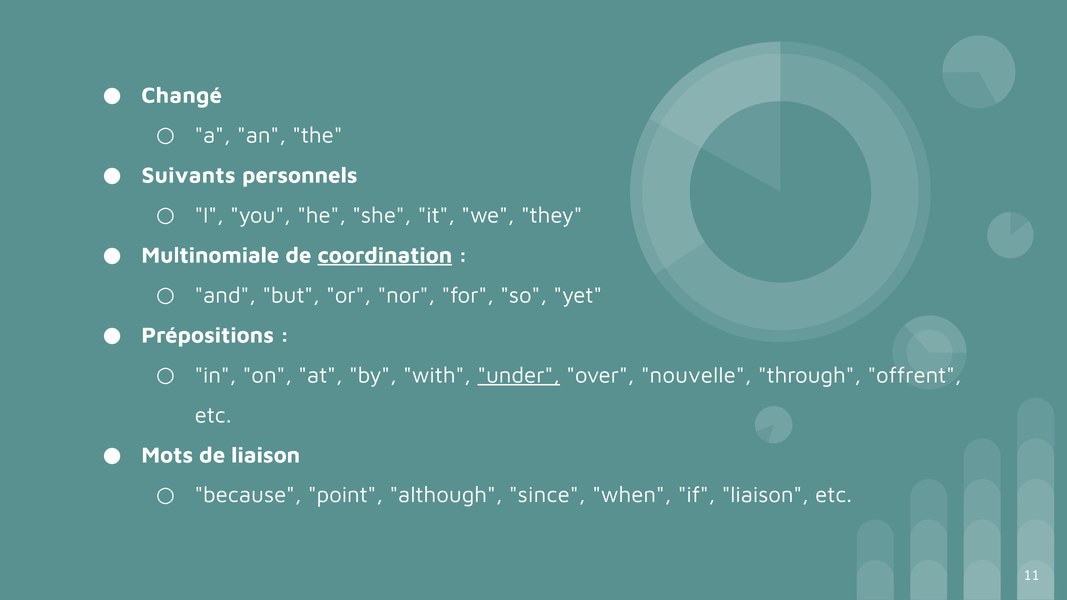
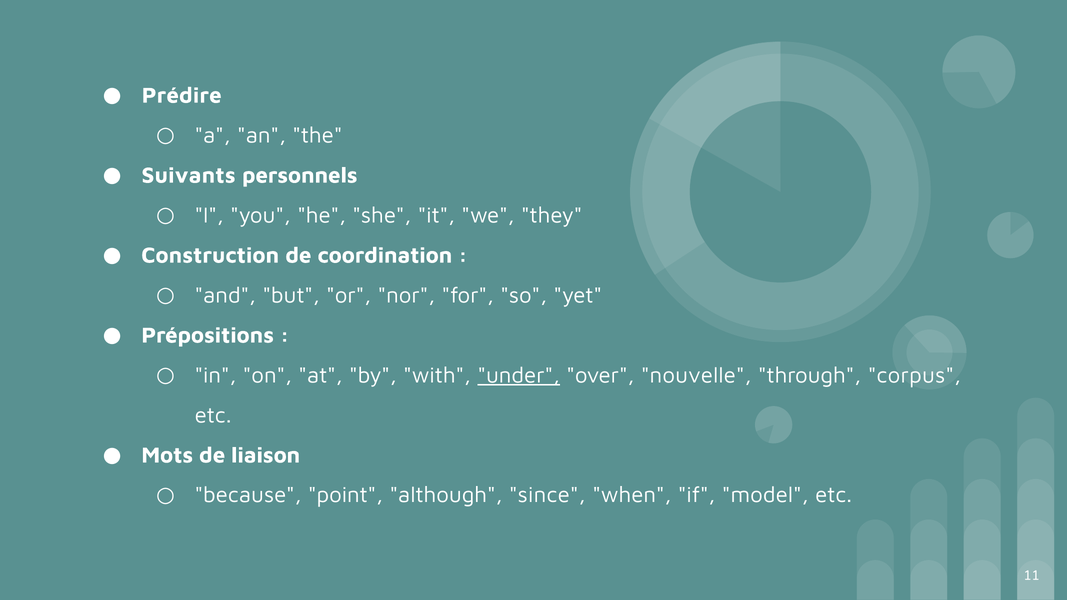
Changé: Changé -> Prédire
Multinomiale: Multinomiale -> Construction
coordination underline: present -> none
offrent: offrent -> corpus
if liaison: liaison -> model
